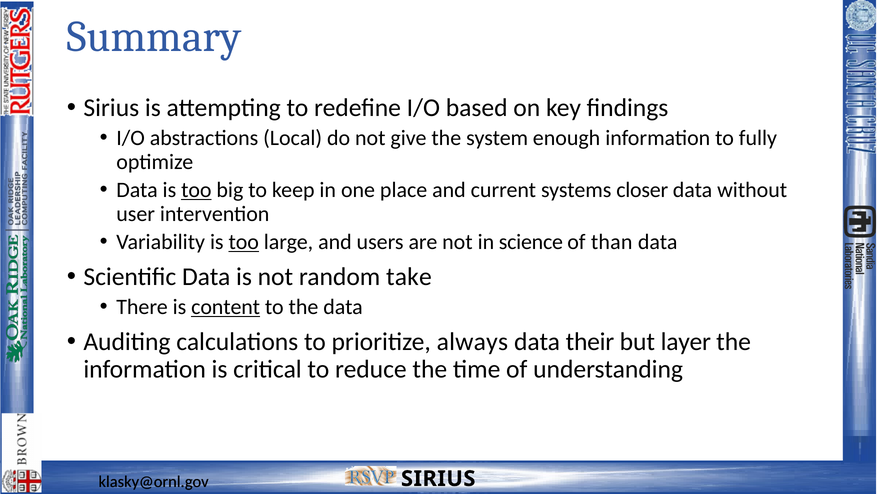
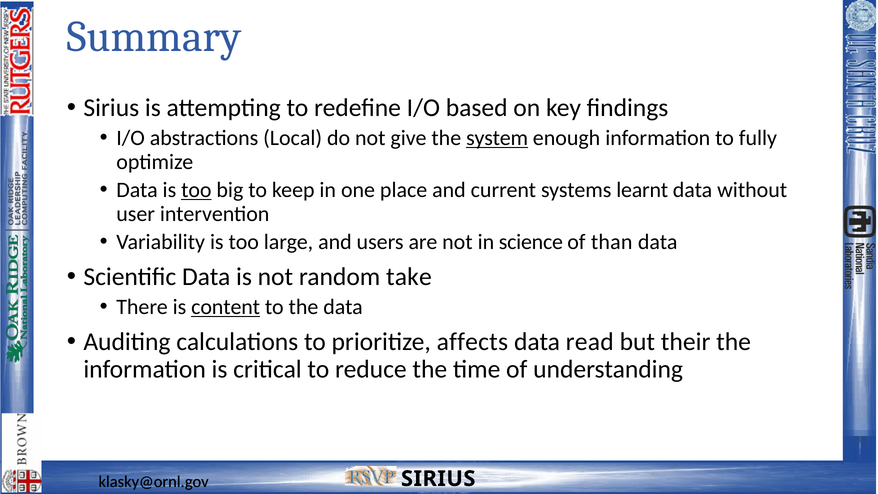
system underline: none -> present
closer: closer -> learnt
too at (244, 242) underline: present -> none
always: always -> affects
their: their -> read
layer: layer -> their
